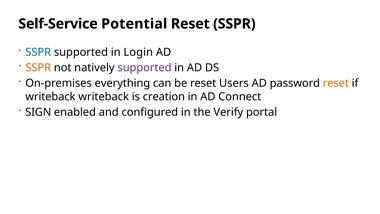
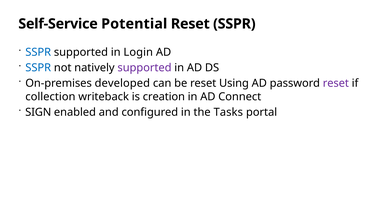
SSPR at (38, 68) colour: orange -> blue
everything: everything -> developed
Users: Users -> Using
reset at (336, 83) colour: orange -> purple
writeback at (50, 97): writeback -> collection
Verify: Verify -> Tasks
